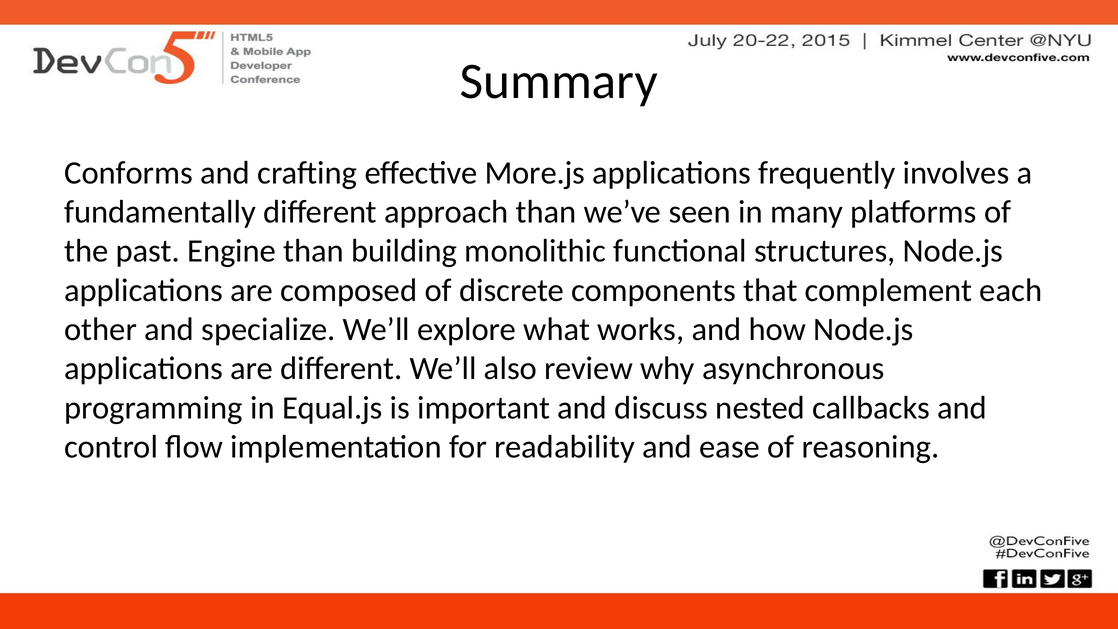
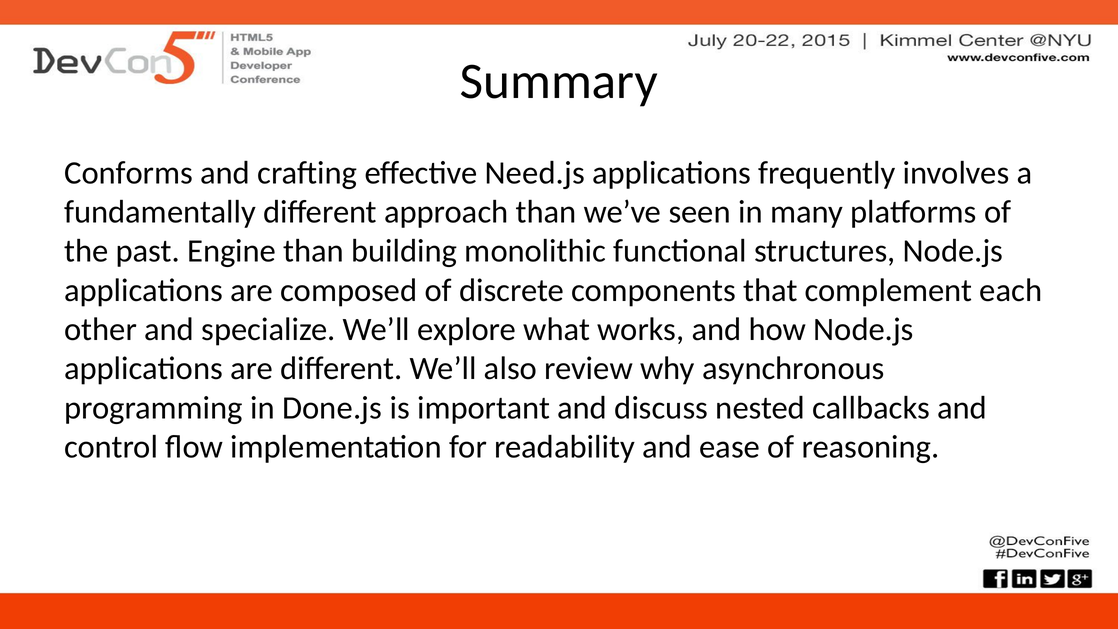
More.js: More.js -> Need.js
Equal.js: Equal.js -> Done.js
